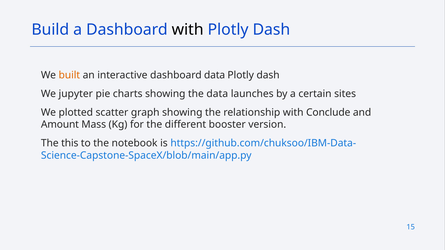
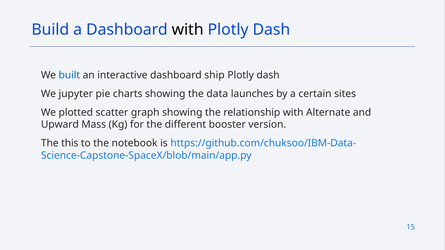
built colour: orange -> blue
dashboard data: data -> ship
Conclude: Conclude -> Alternate
Amount: Amount -> Upward
